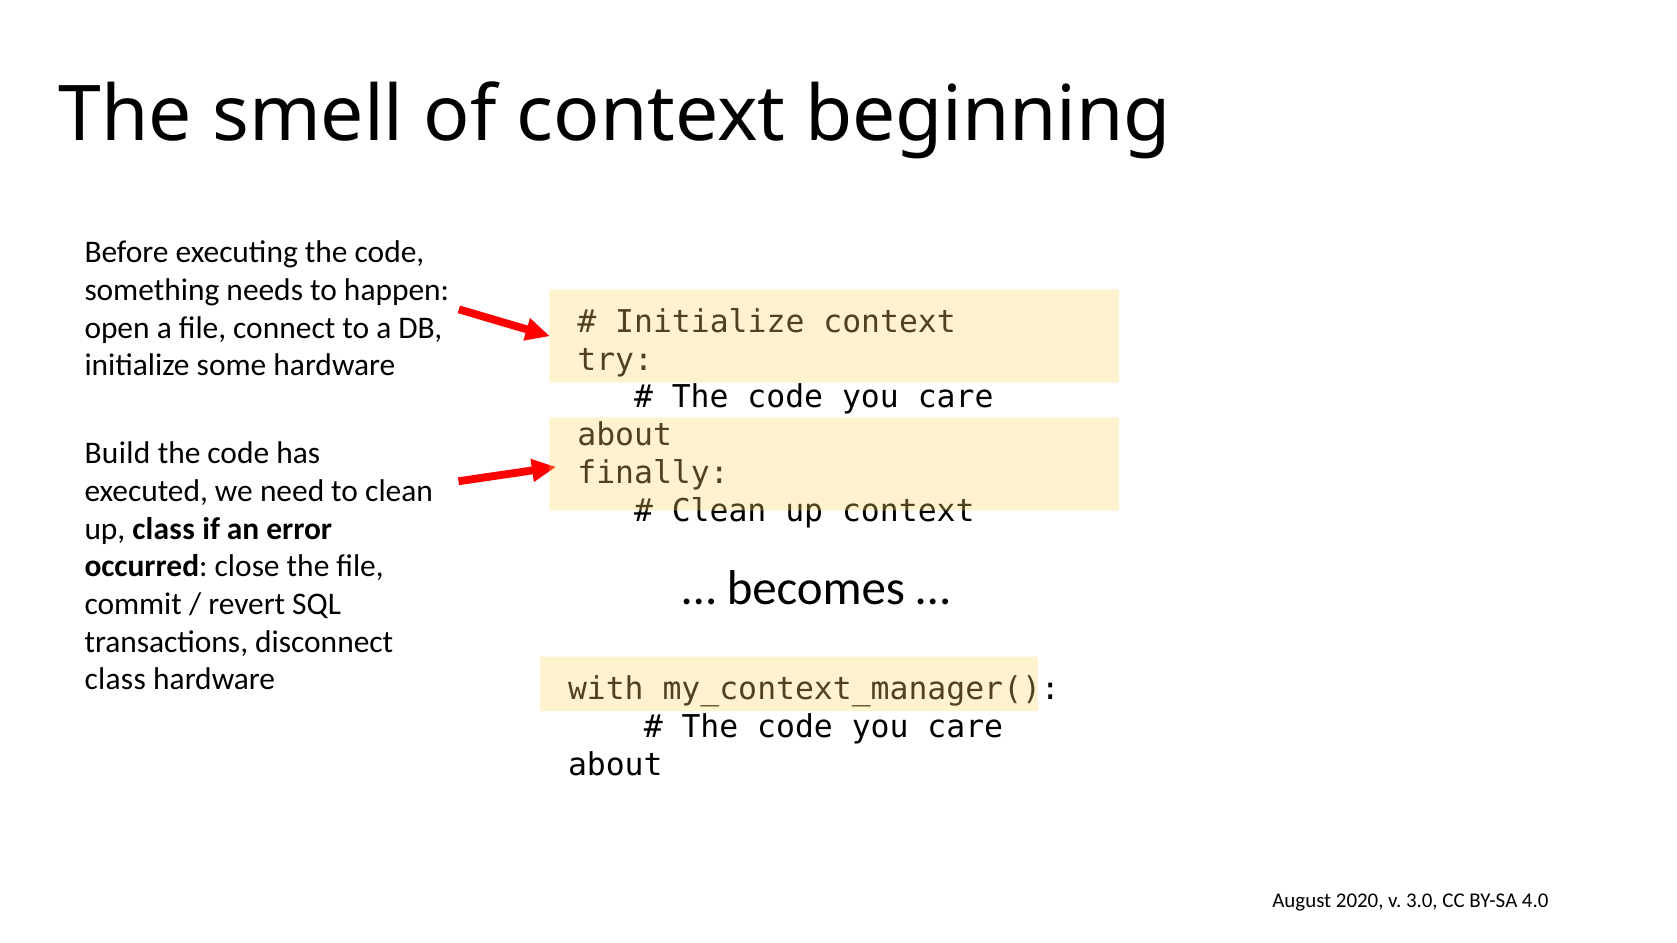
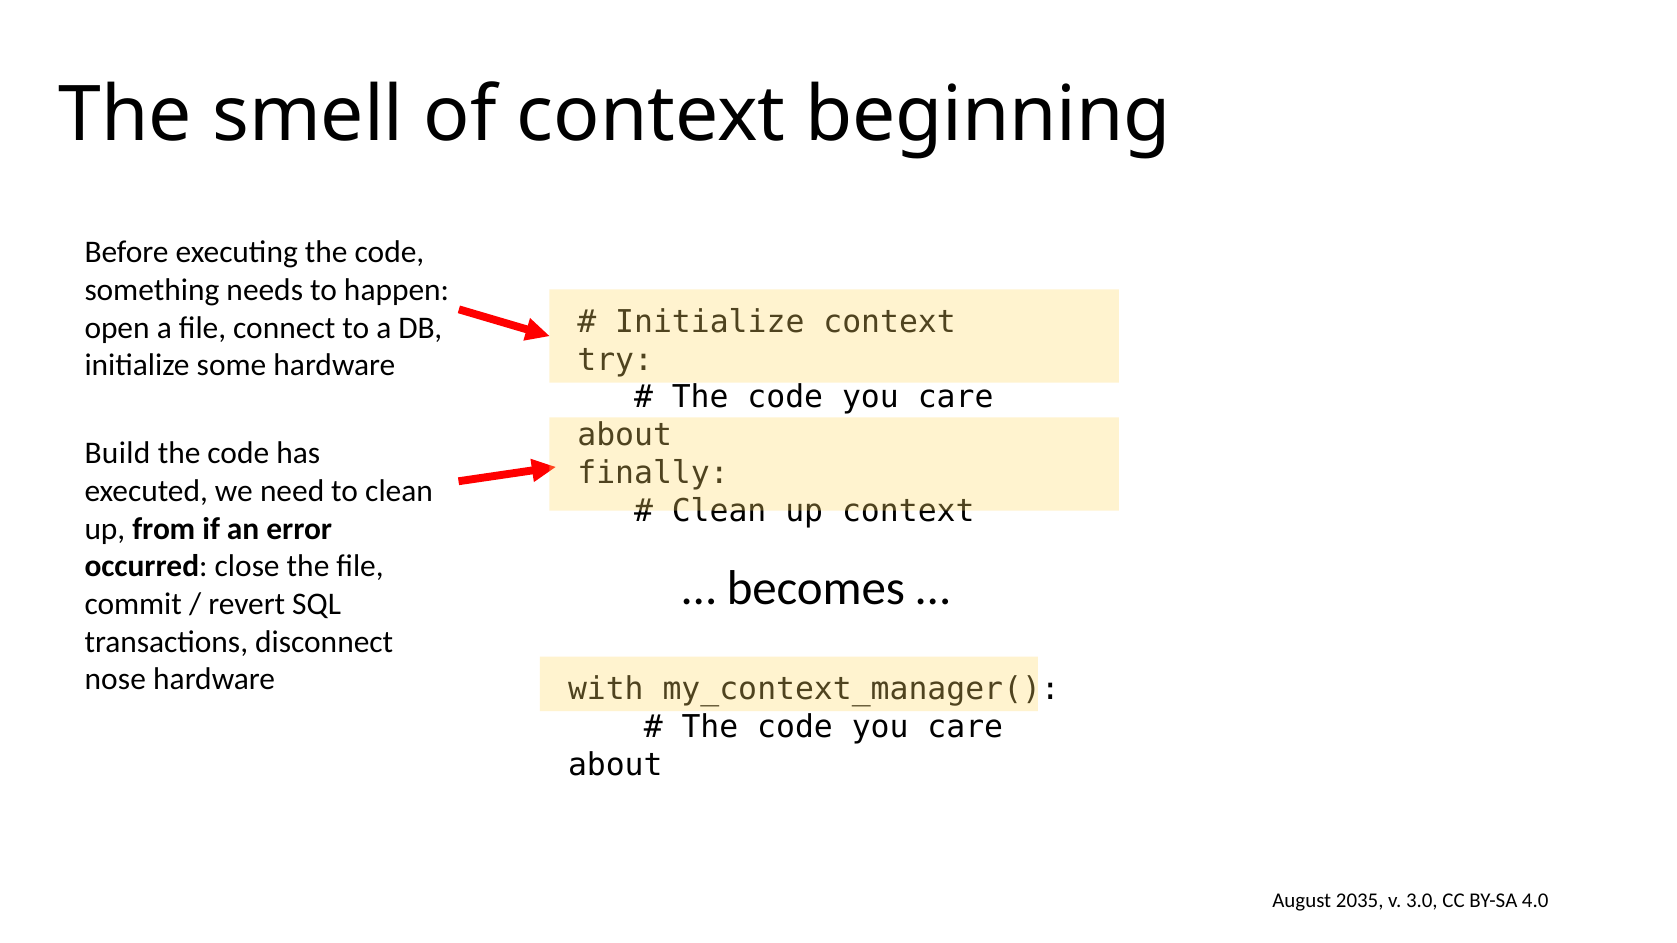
up class: class -> from
class at (115, 680): class -> nose
2020: 2020 -> 2035
